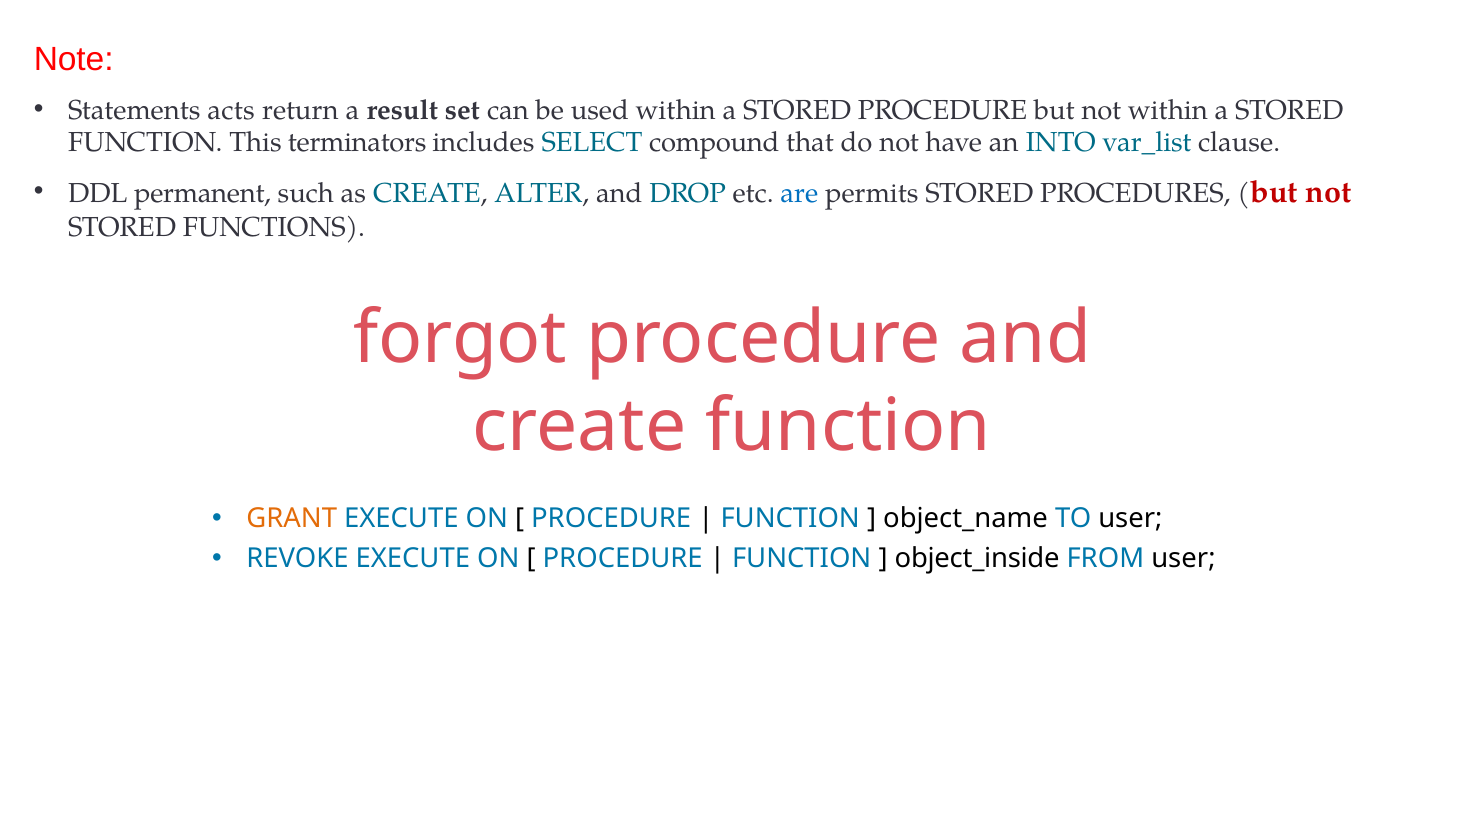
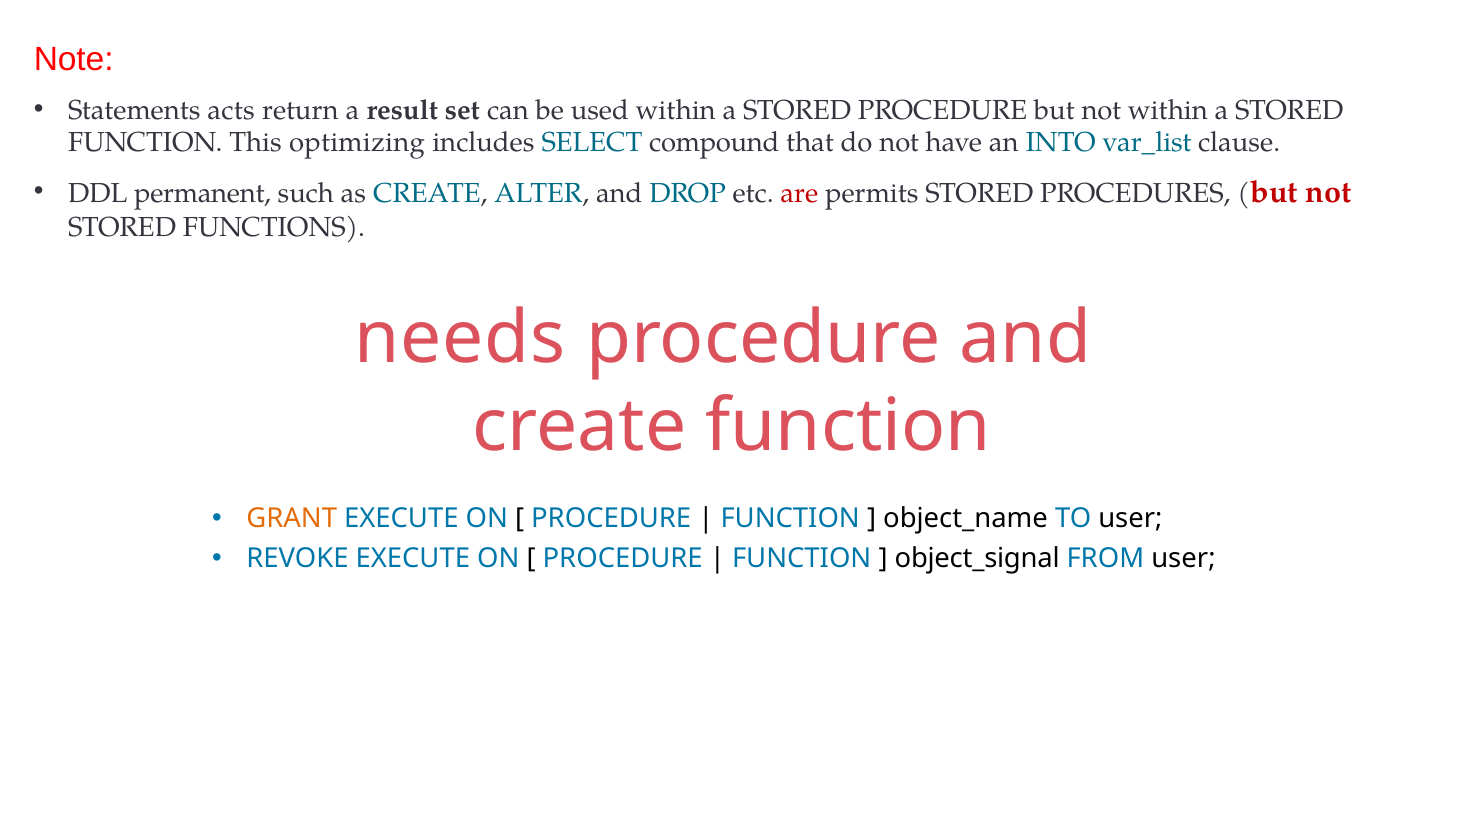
terminators: terminators -> optimizing
are colour: blue -> red
forgot: forgot -> needs
object_inside: object_inside -> object_signal
